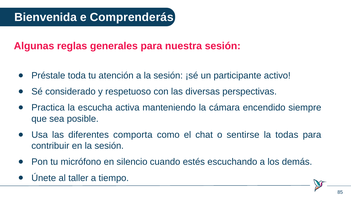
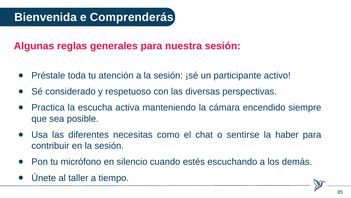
comporta: comporta -> necesitas
todas: todas -> haber
